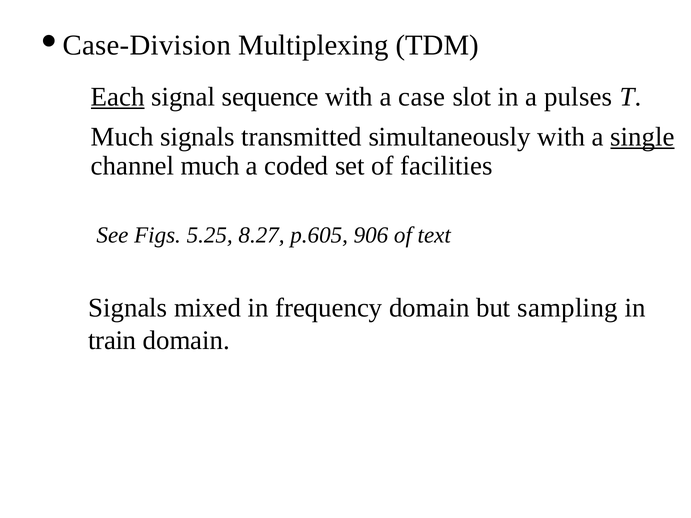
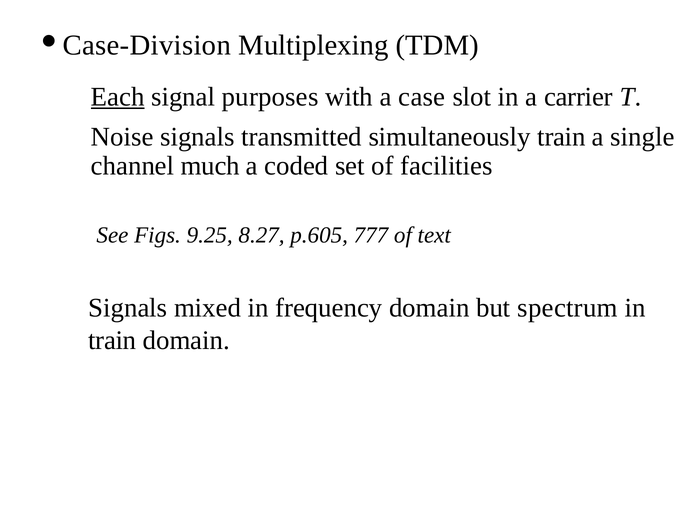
sequence: sequence -> purposes
pulses: pulses -> carrier
Much at (122, 137): Much -> Noise
simultaneously with: with -> train
single underline: present -> none
5.25: 5.25 -> 9.25
906: 906 -> 777
sampling: sampling -> spectrum
